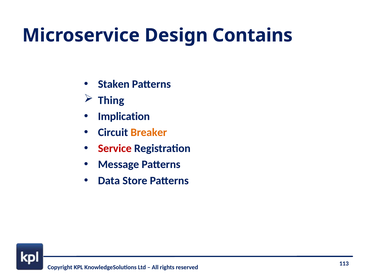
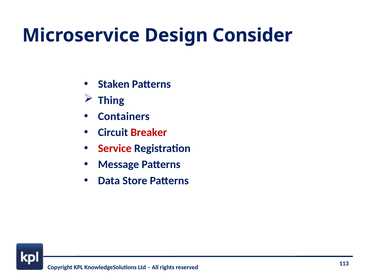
Contains: Contains -> Consider
Implication: Implication -> Containers
Breaker colour: orange -> red
